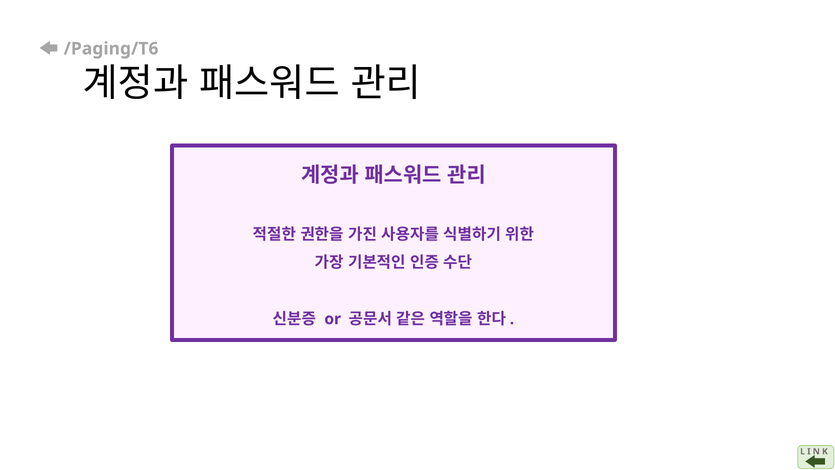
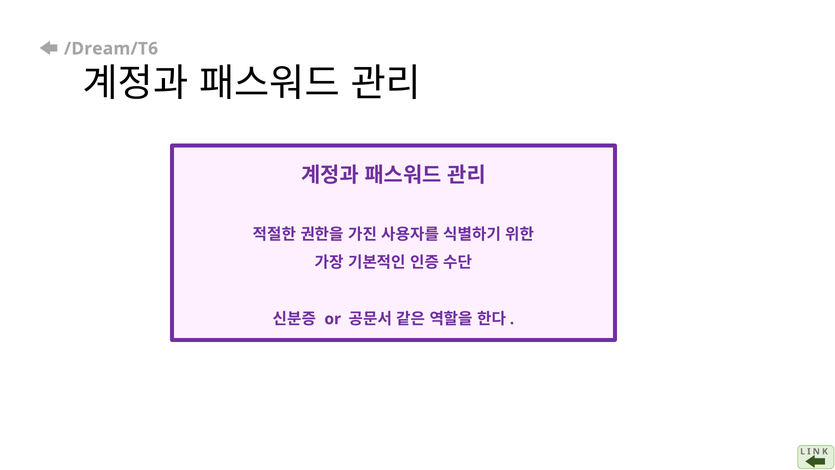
/Paging/T6: /Paging/T6 -> /Dream/T6
